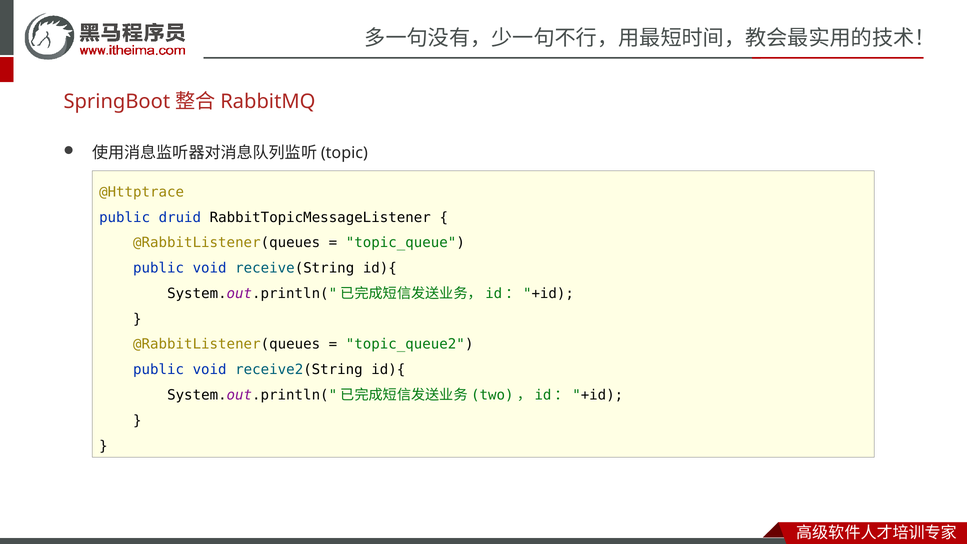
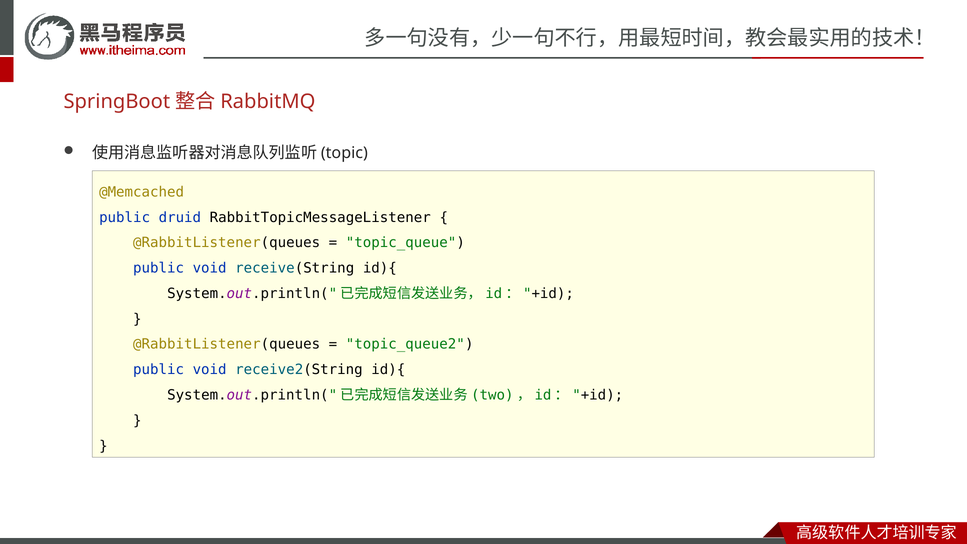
@Httptrace: @Httptrace -> @Memcached
